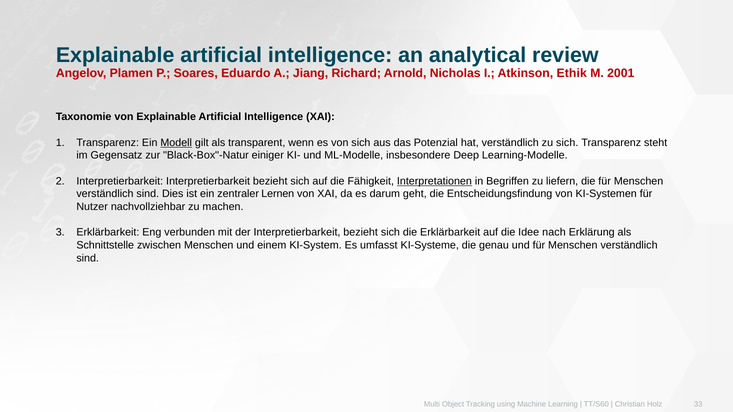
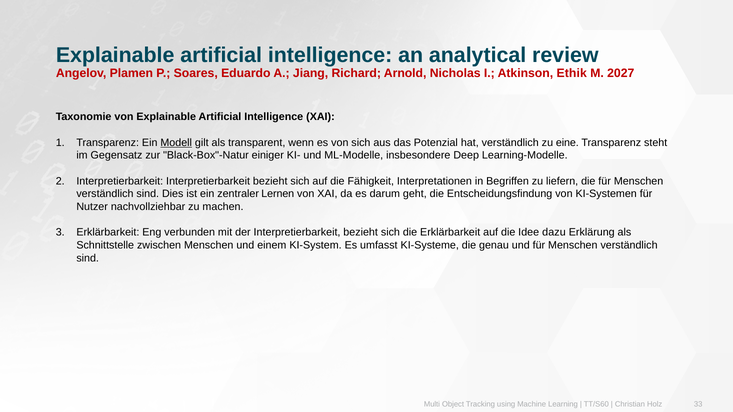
2001: 2001 -> 2027
zu sich: sich -> eine
Interpretationen underline: present -> none
nach: nach -> dazu
